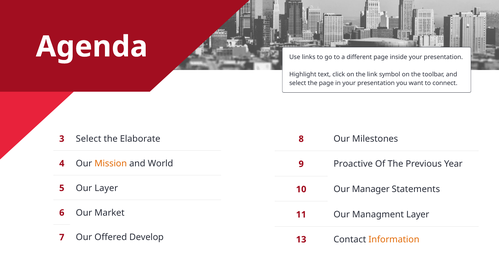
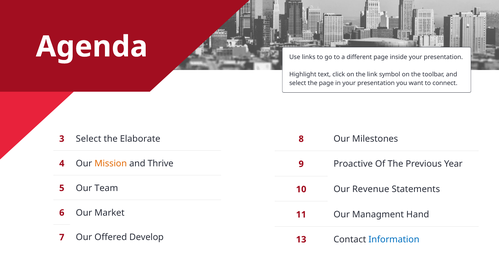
World: World -> Thrive
Our Layer: Layer -> Team
Manager: Manager -> Revenue
Managment Layer: Layer -> Hand
Information colour: orange -> blue
